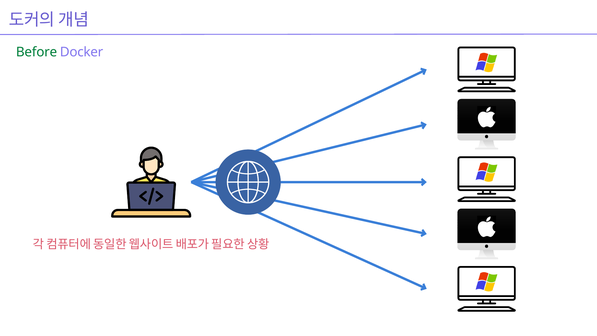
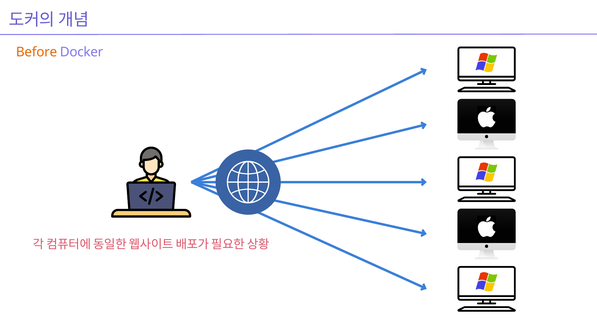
Before colour: green -> orange
